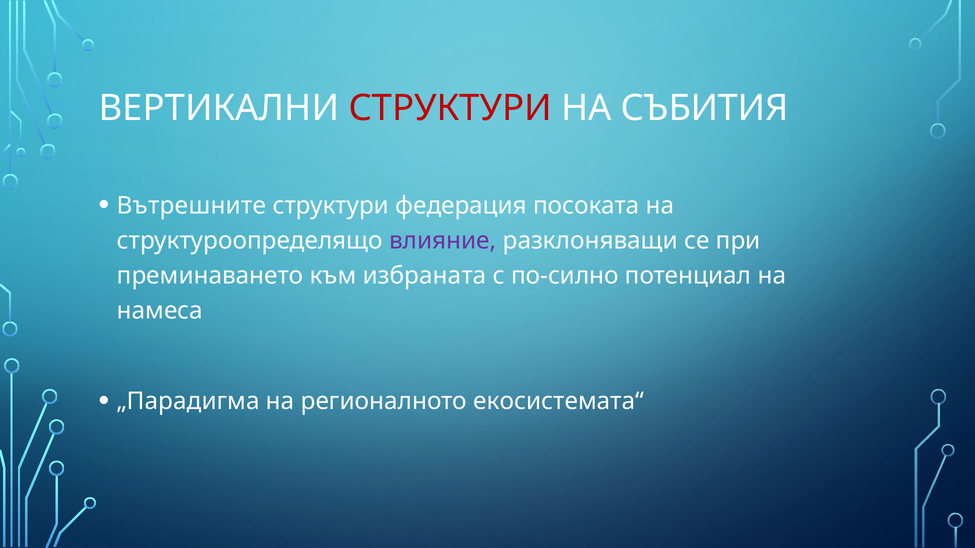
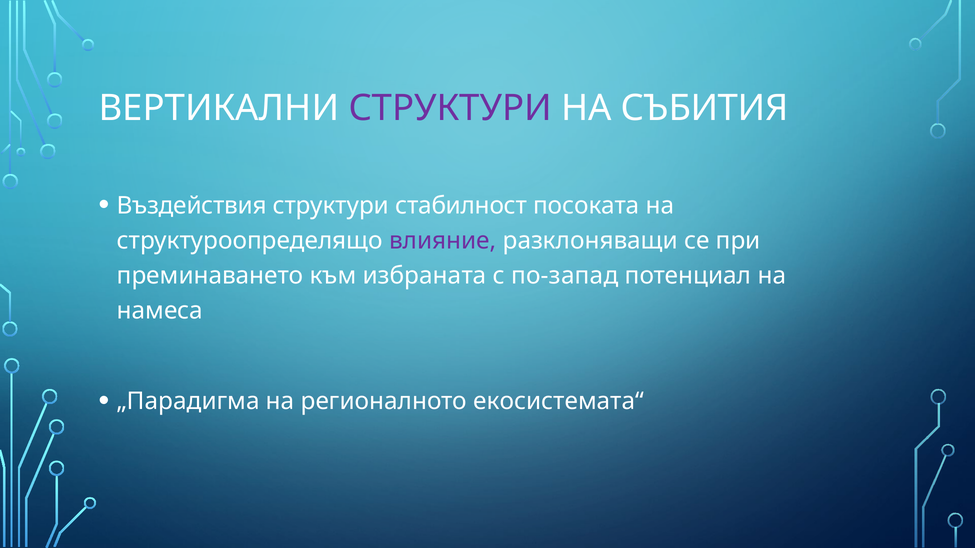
СТРУКТУРИ at (450, 108) colour: red -> purple
Вътрешните: Вътрешните -> Въздействия
федерация: федерация -> стабилност
по-силно: по-силно -> по-запад
